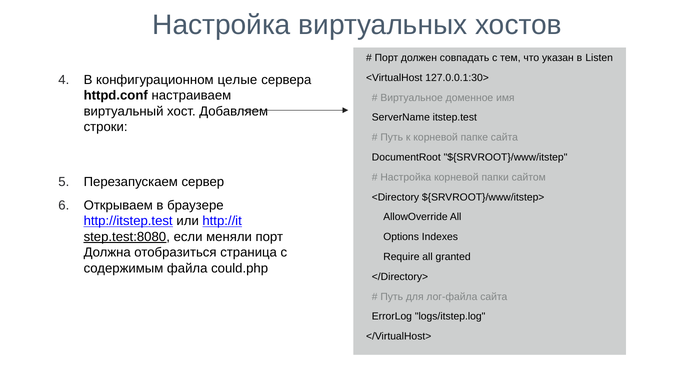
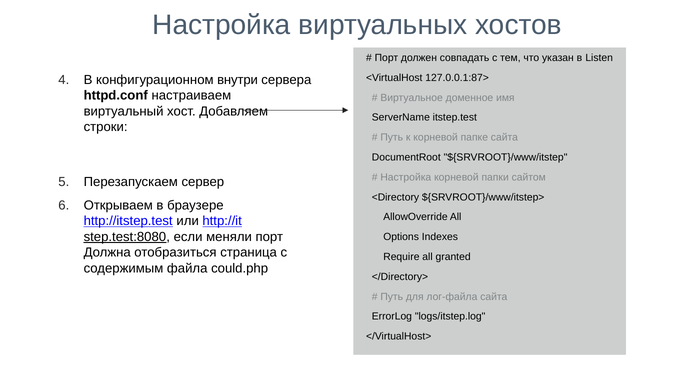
127.0.0.1:30>: 127.0.0.1:30> -> 127.0.0.1:87>
целые: целые -> внутри
